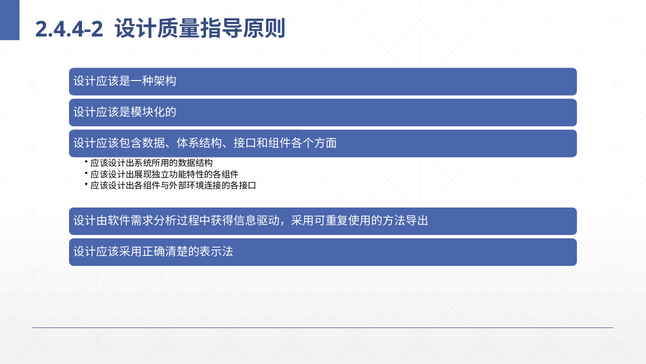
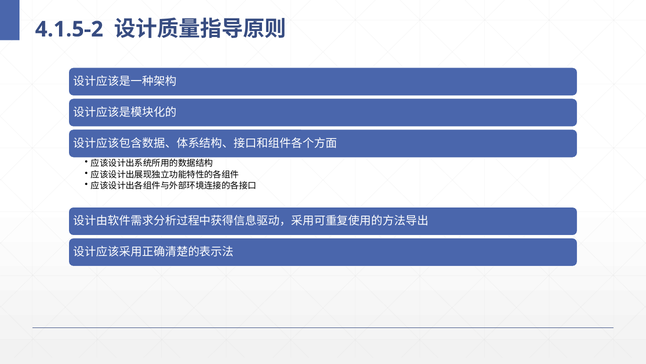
2.4.4-2: 2.4.4-2 -> 4.1.5-2
